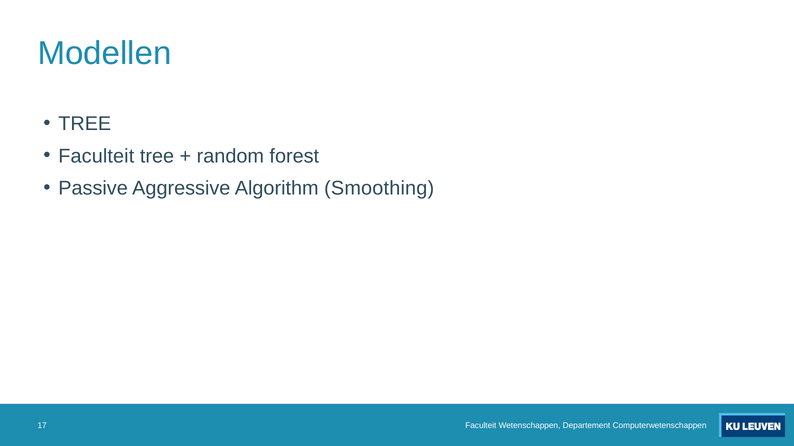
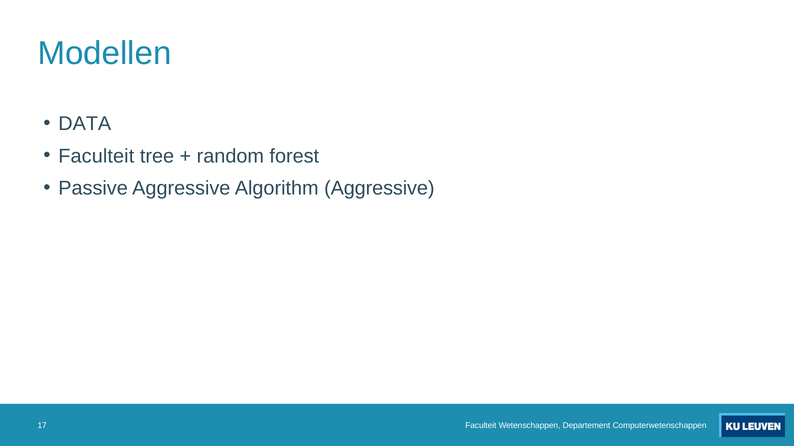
TREE at (85, 124): TREE -> DATA
Algorithm Smoothing: Smoothing -> Aggressive
